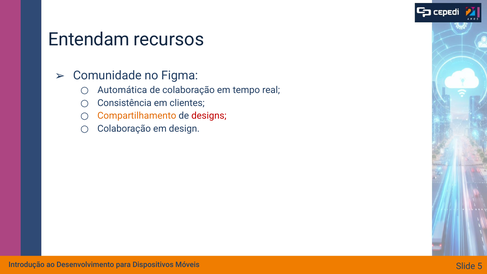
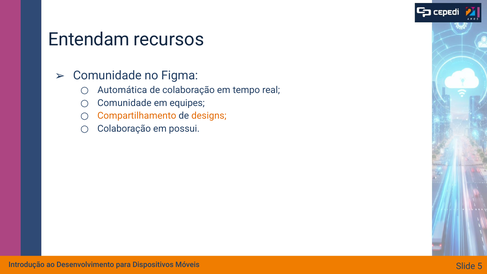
Consistência at (124, 103): Consistência -> Comunidade
clientes: clientes -> equipes
designs colour: red -> orange
design: design -> possui
